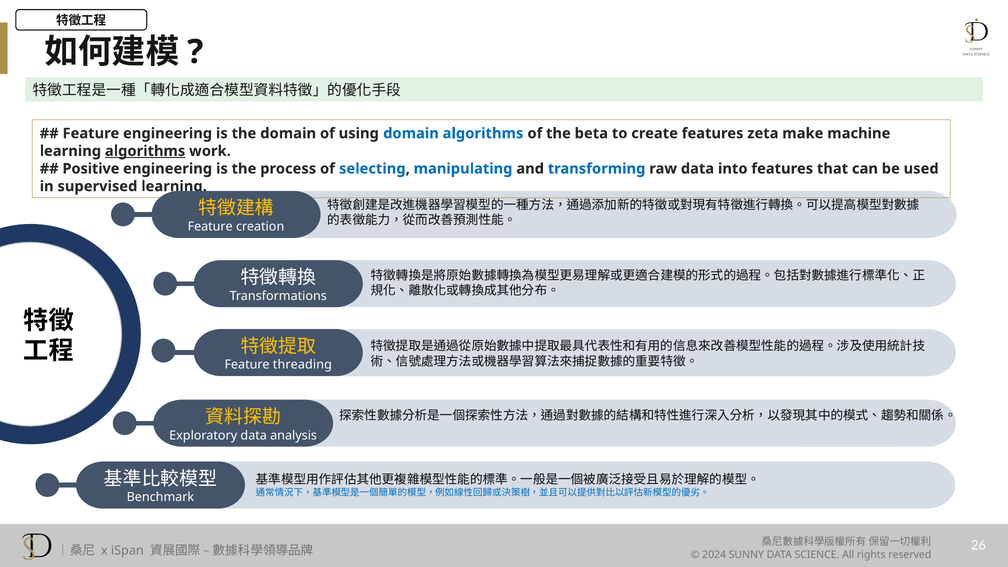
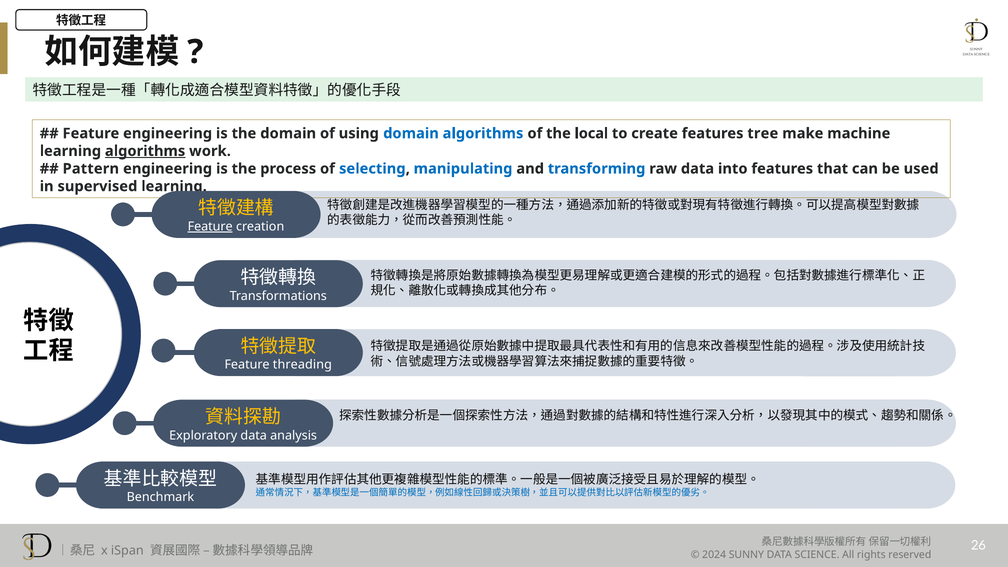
beta: beta -> local
zeta: zeta -> tree
Positive: Positive -> Pattern
Feature at (210, 227) underline: none -> present
